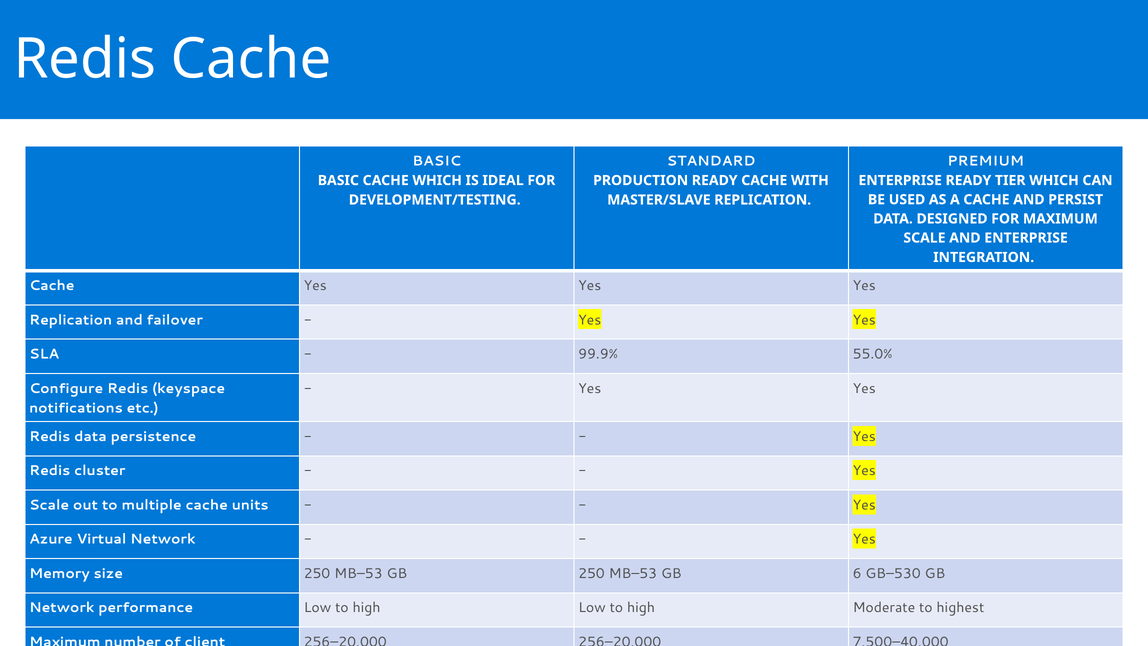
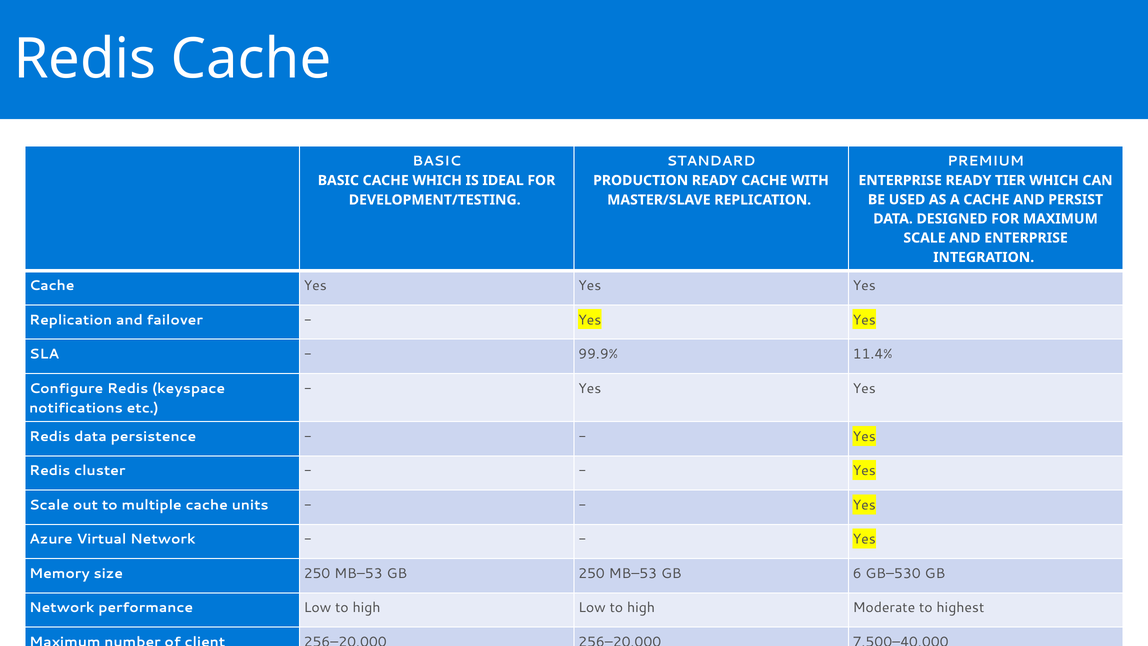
55.0%: 55.0% -> 11.4%
